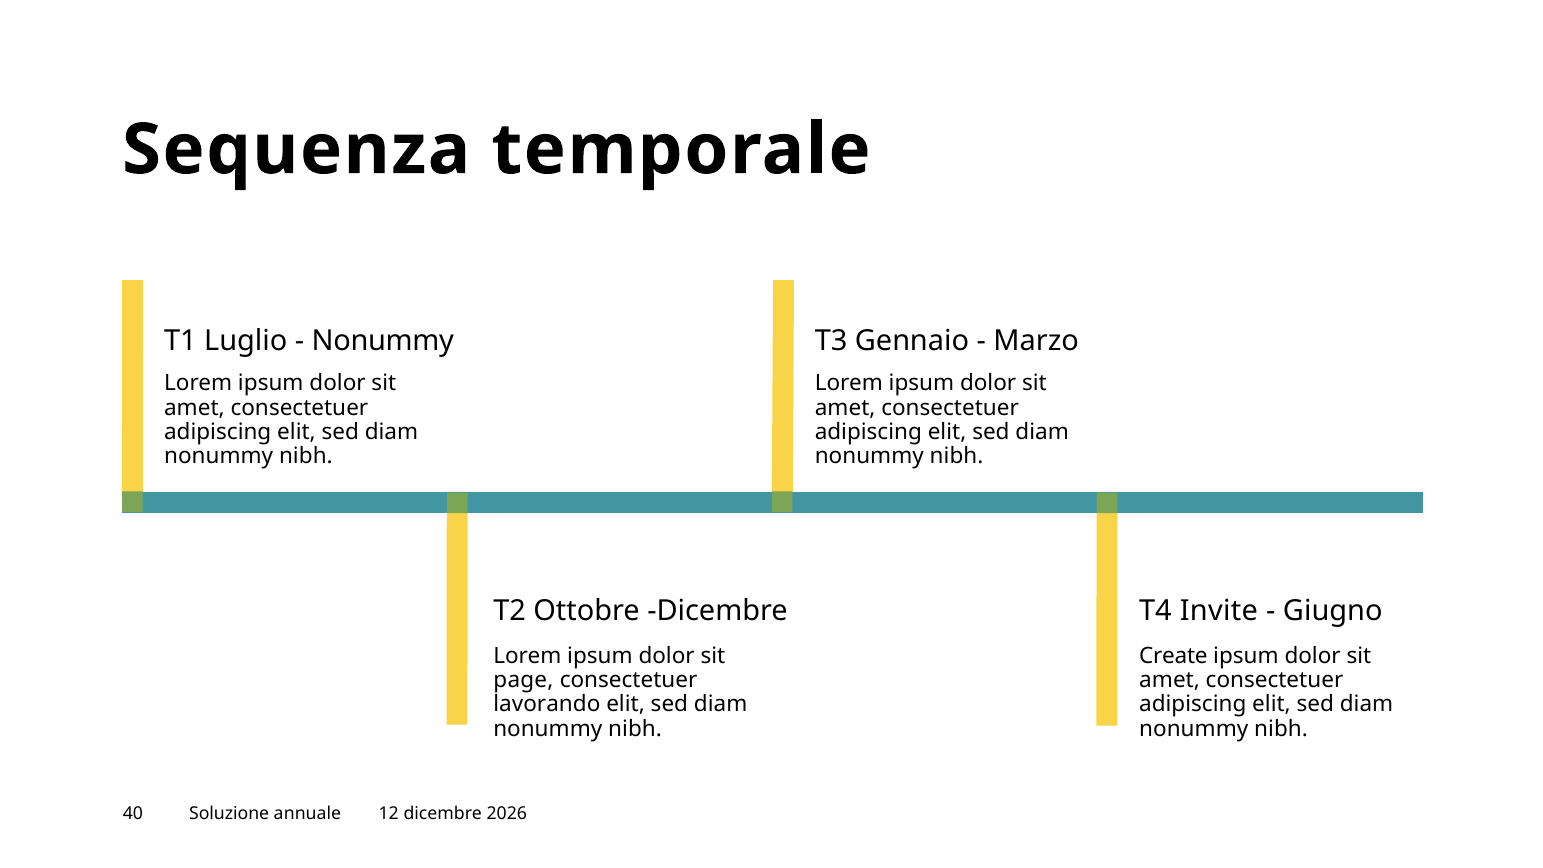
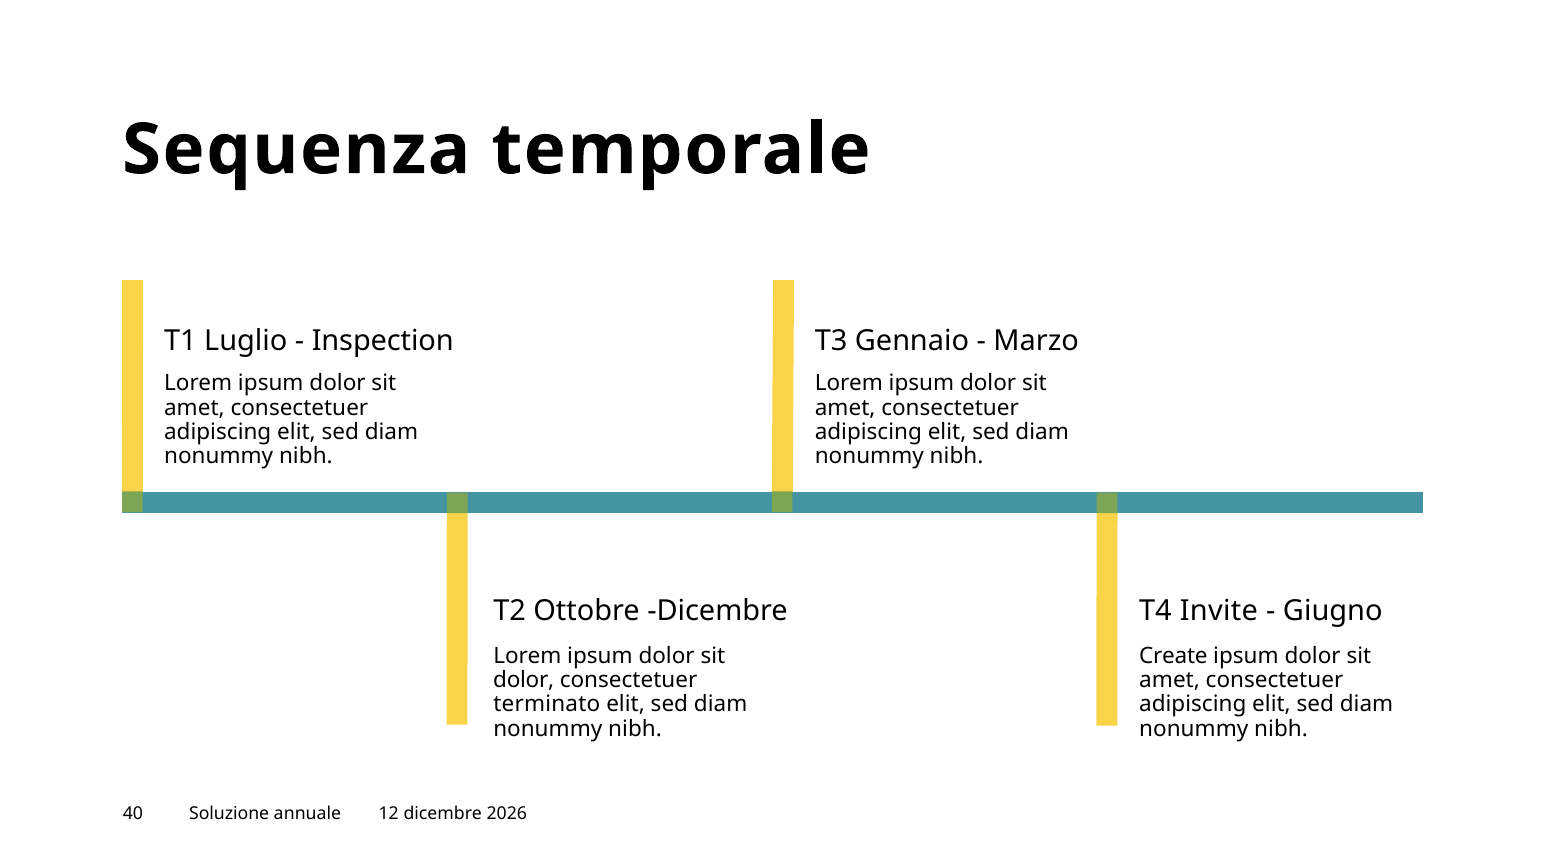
Nonummy at (383, 341): Nonummy -> Inspection
page at (523, 680): page -> dolor
lavorando: lavorando -> terminato
